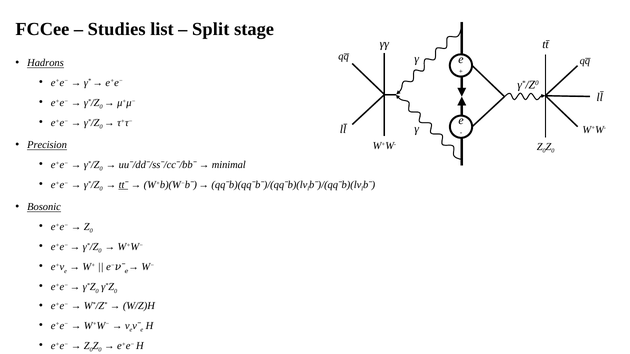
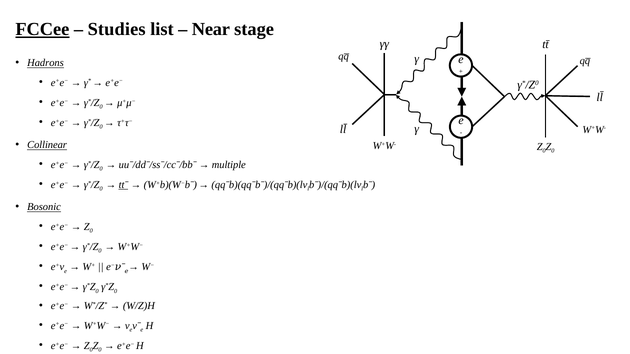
FCCee underline: none -> present
Split: Split -> Near
Precision: Precision -> Collinear
minimal: minimal -> multiple
